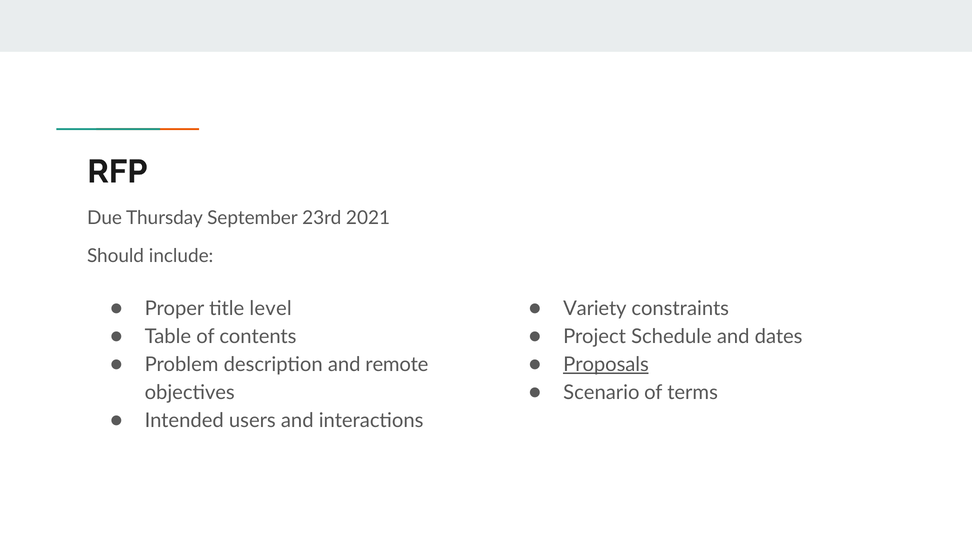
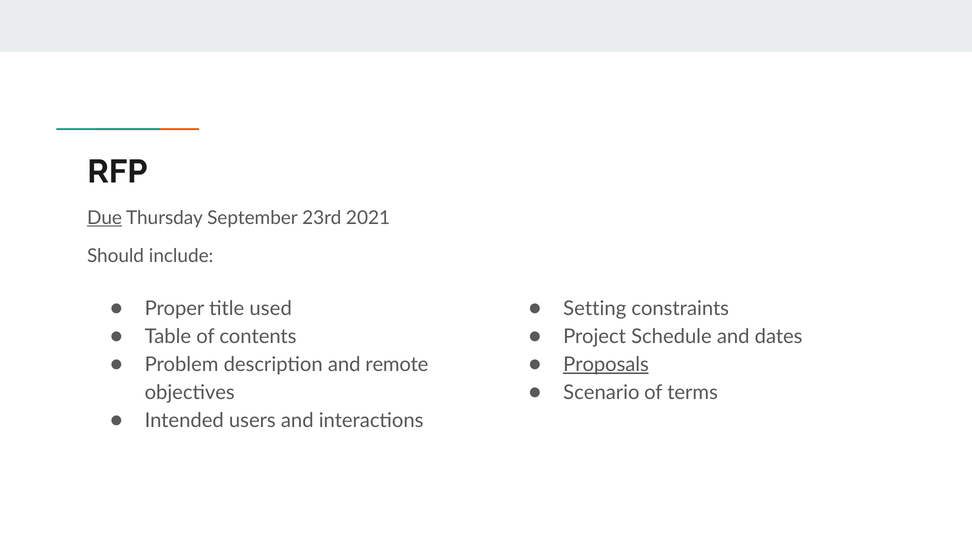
Due underline: none -> present
level: level -> used
Variety: Variety -> Setting
